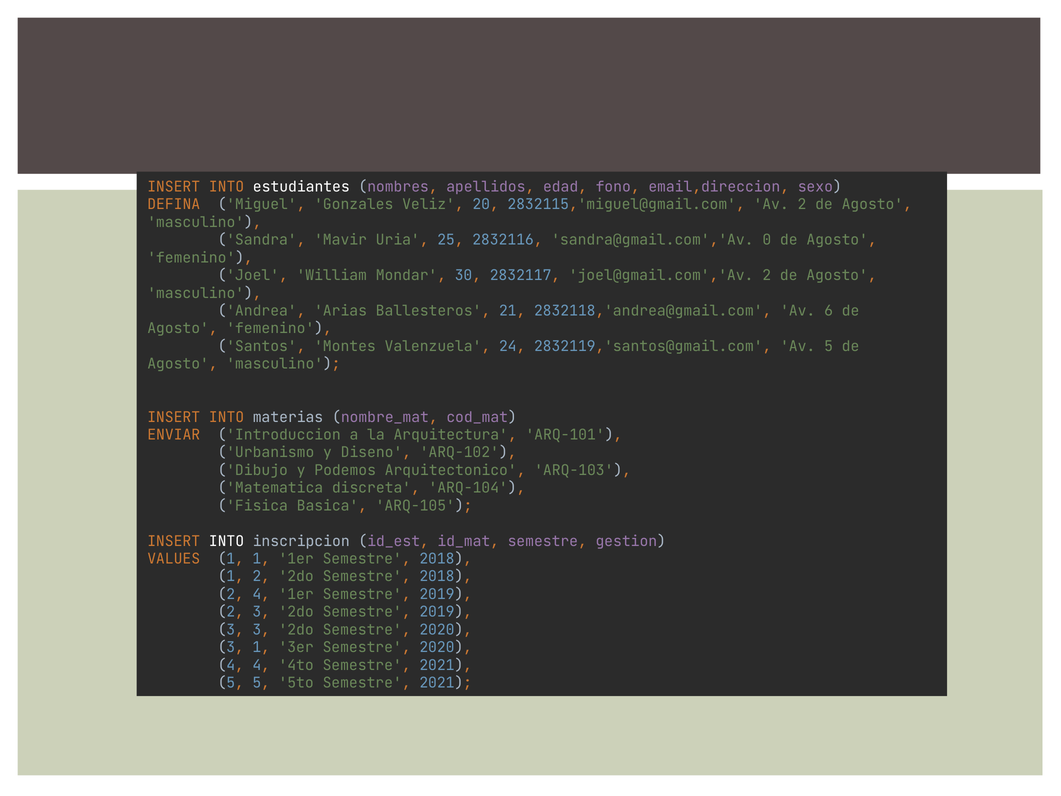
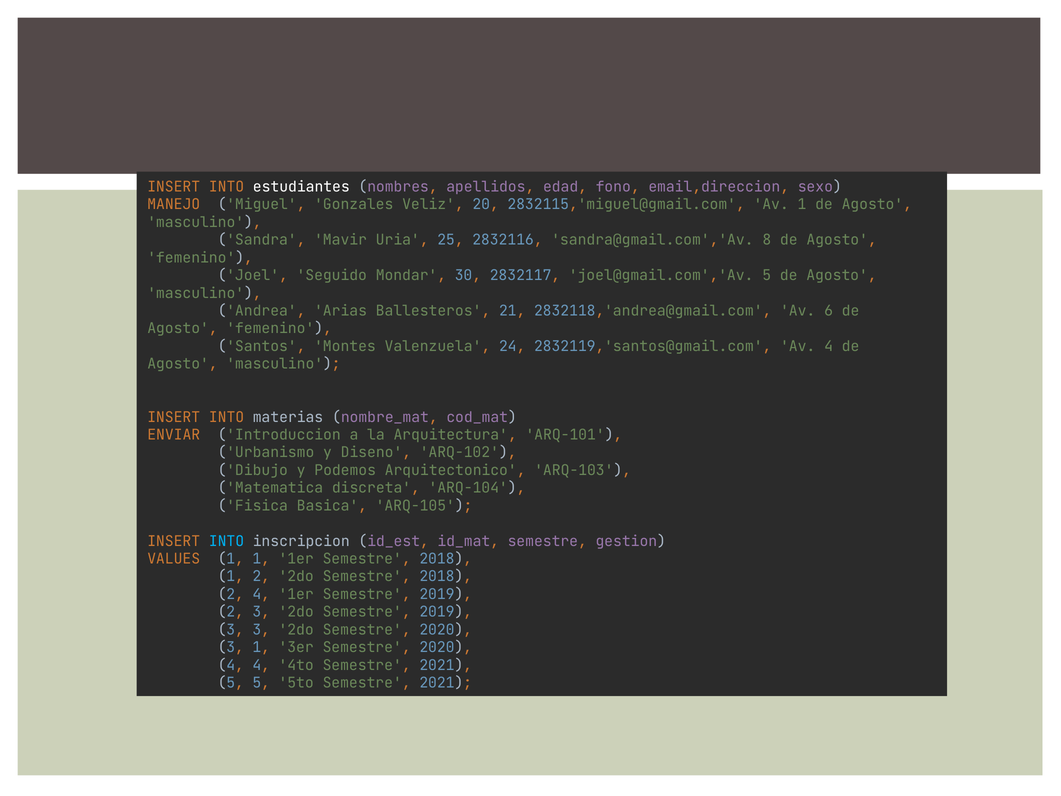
DEFINA: DEFINA -> MANEJO
Av 2: 2 -> 1
0: 0 -> 8
William: William -> Seguido
joel@gmail.com','Av 2: 2 -> 5
Av 5: 5 -> 4
INTO at (227, 541) colour: white -> light blue
